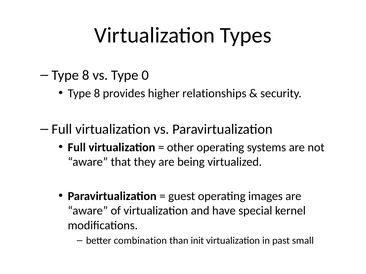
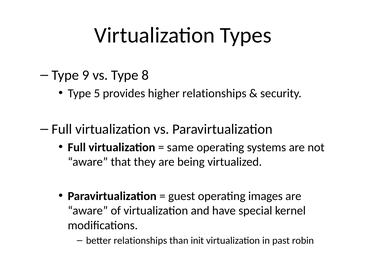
8 at (86, 75): 8 -> 9
0: 0 -> 8
8 at (97, 94): 8 -> 5
other: other -> same
better combination: combination -> relationships
small: small -> robin
